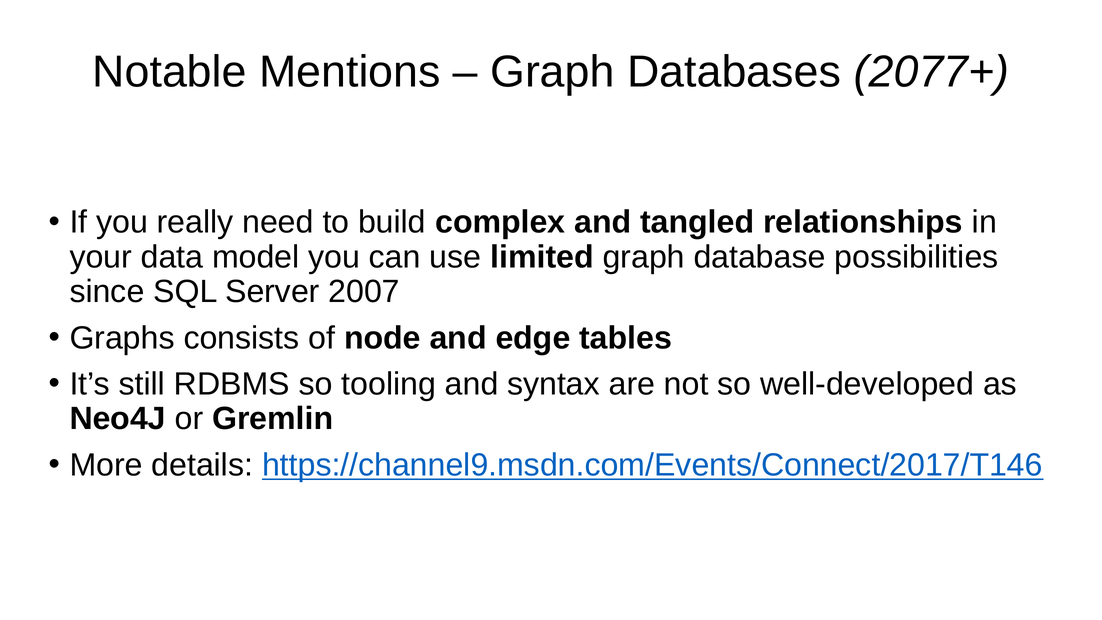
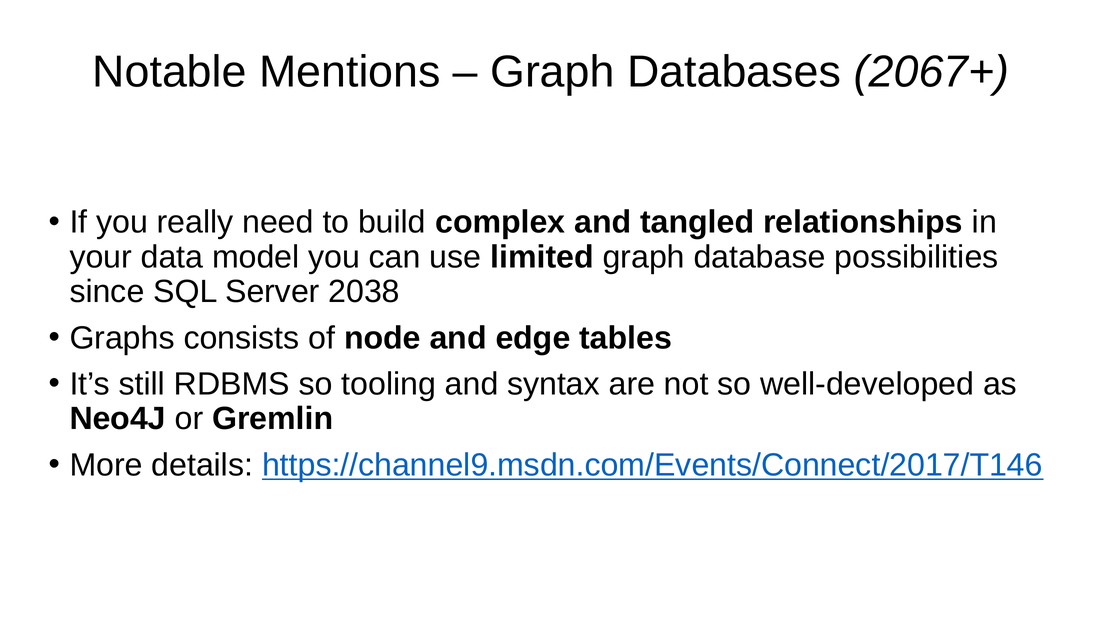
2077+: 2077+ -> 2067+
2007: 2007 -> 2038
